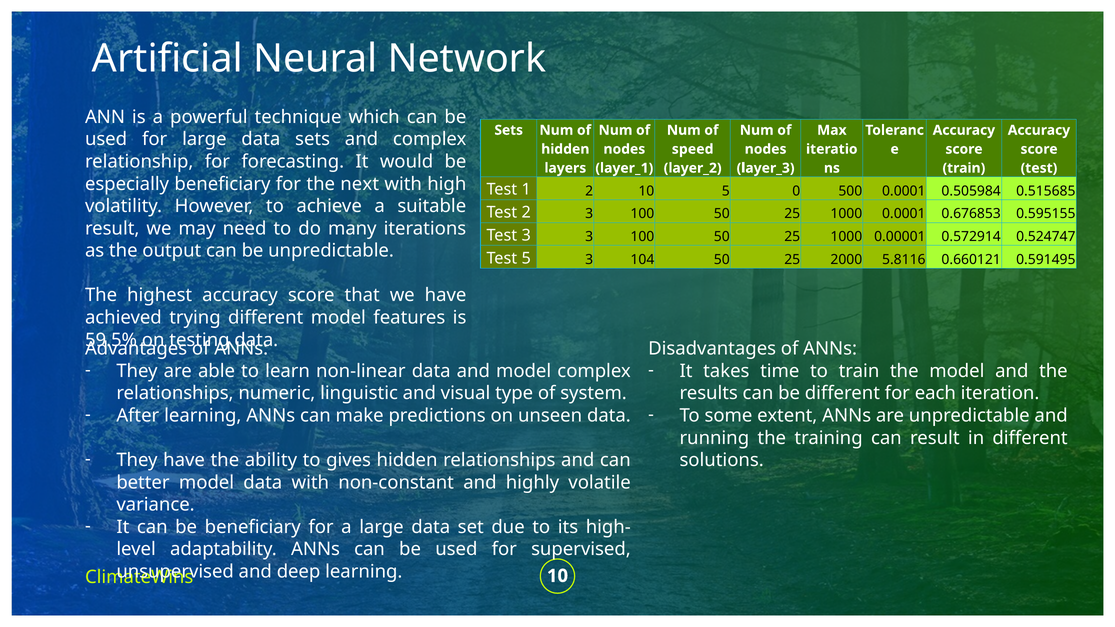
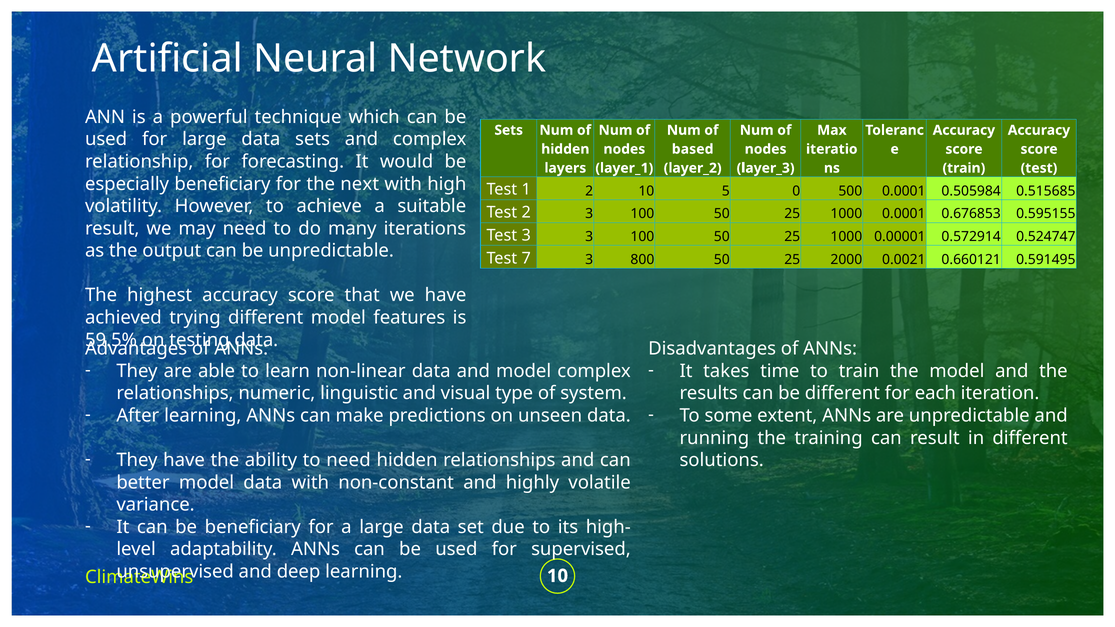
speed: speed -> based
Test 5: 5 -> 7
104: 104 -> 800
5.8116: 5.8116 -> 0.0021
to gives: gives -> need
